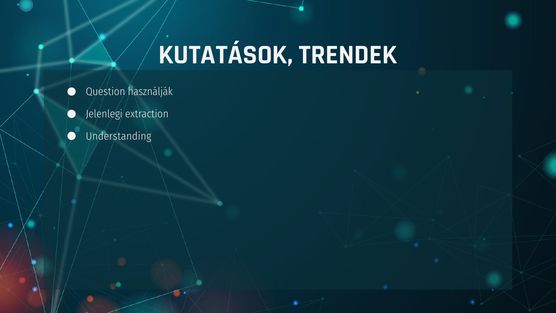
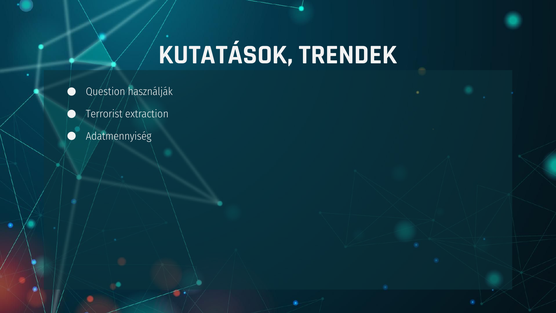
Jelenlegi: Jelenlegi -> Terrorist
Understanding: Understanding -> Adatmennyiség
